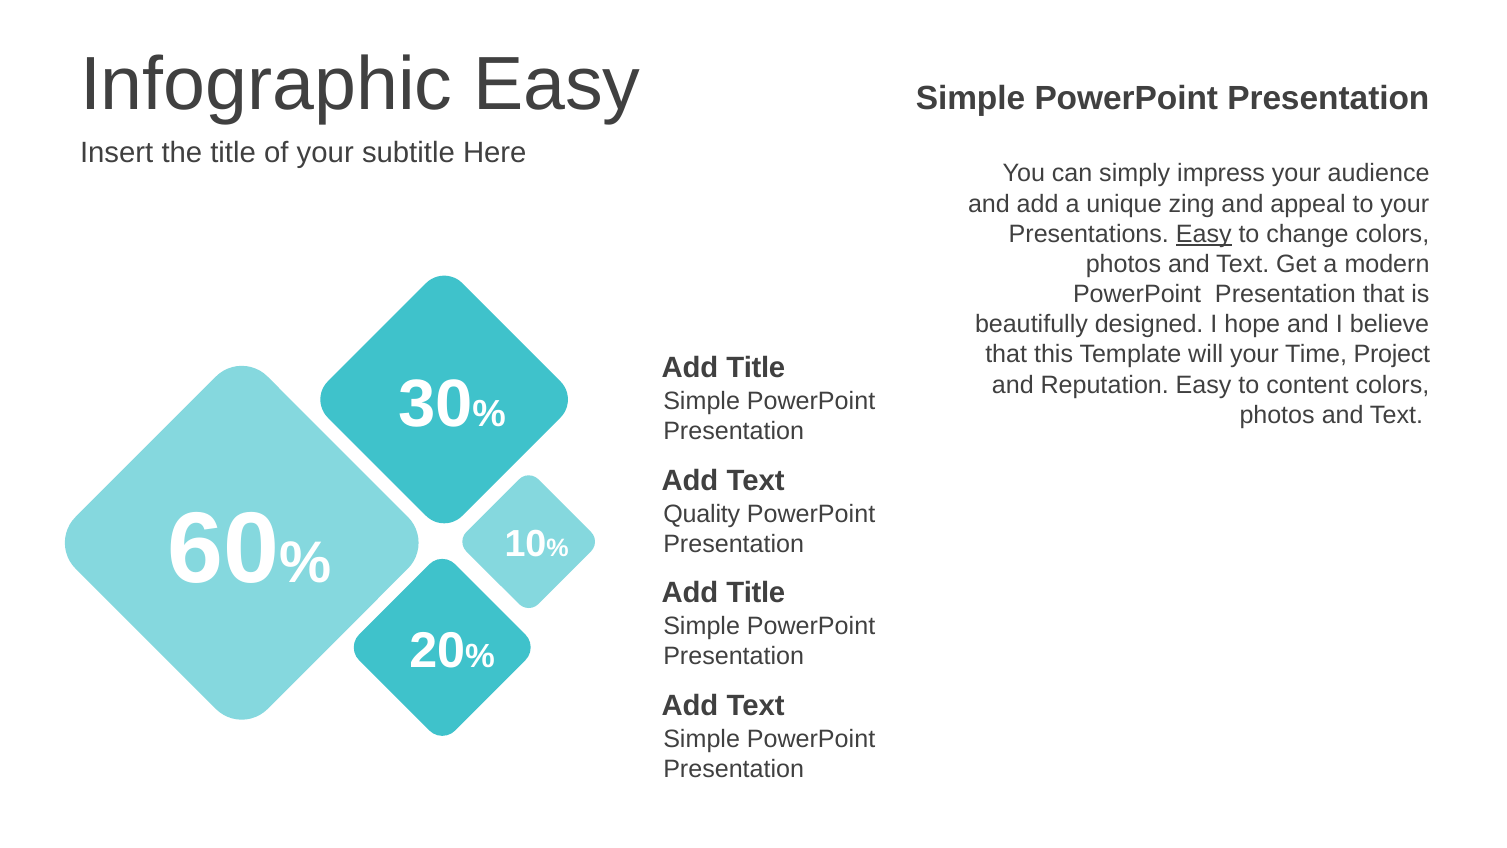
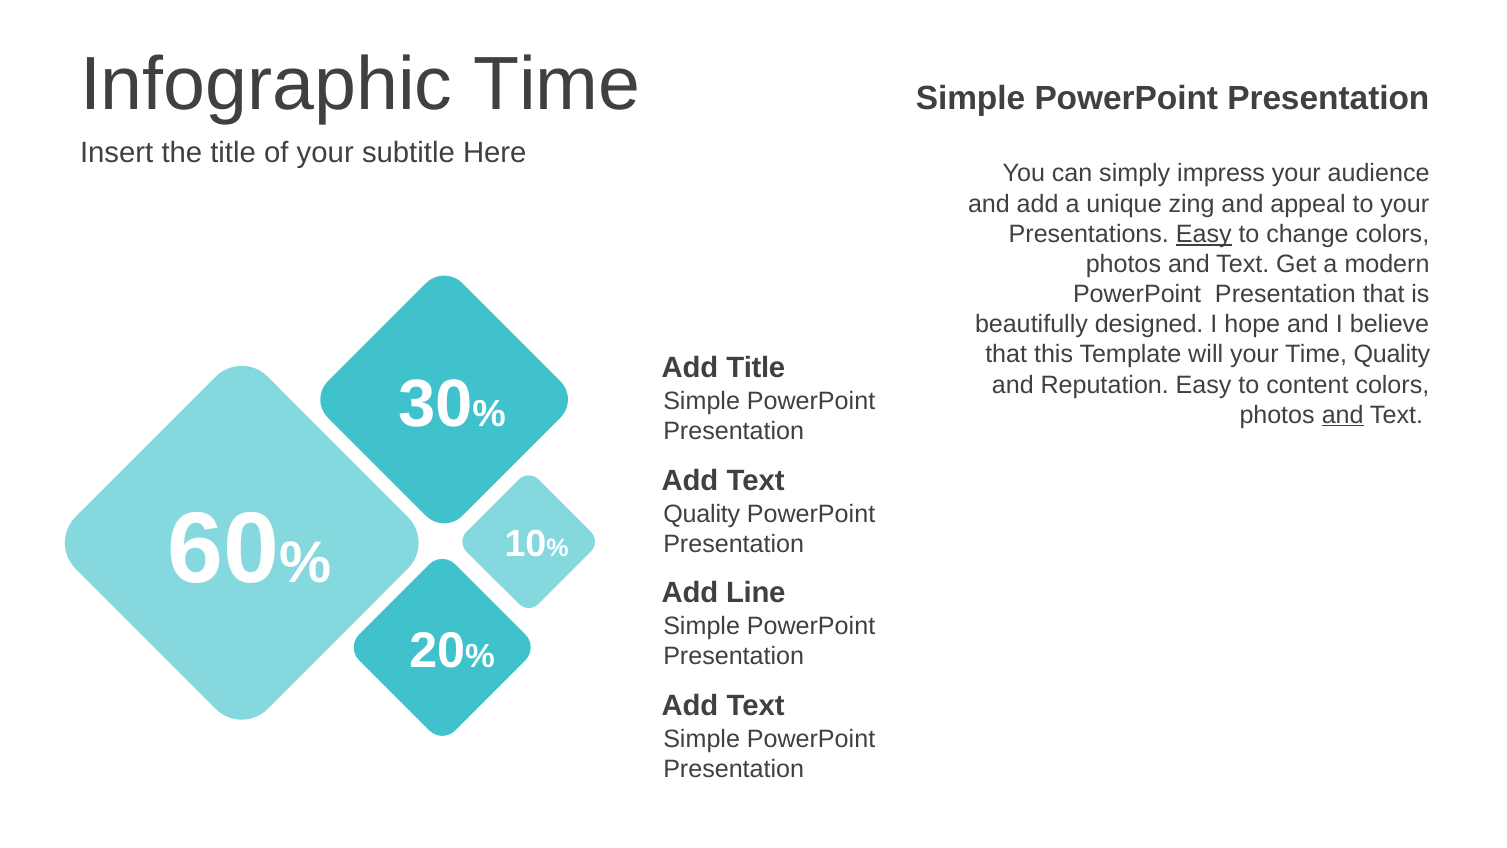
Infographic Easy: Easy -> Time
Time Project: Project -> Quality
and at (1343, 415) underline: none -> present
Title at (756, 593): Title -> Line
